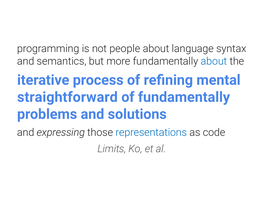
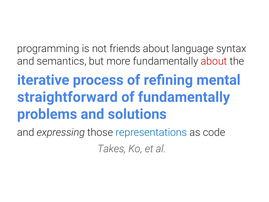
people: people -> friends
about at (214, 61) colour: blue -> red
Limits: Limits -> Takes
